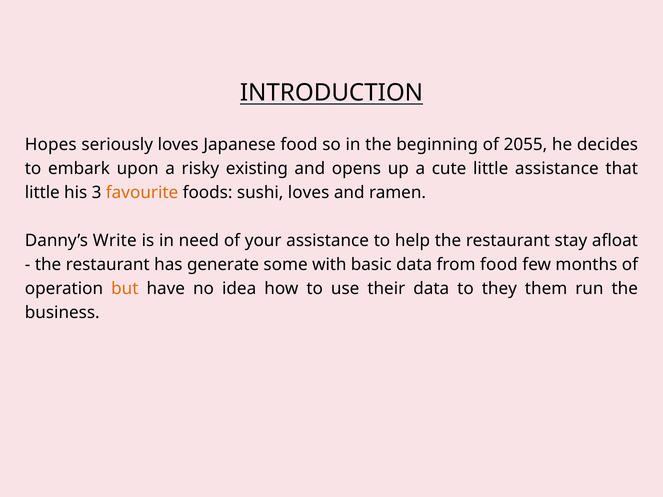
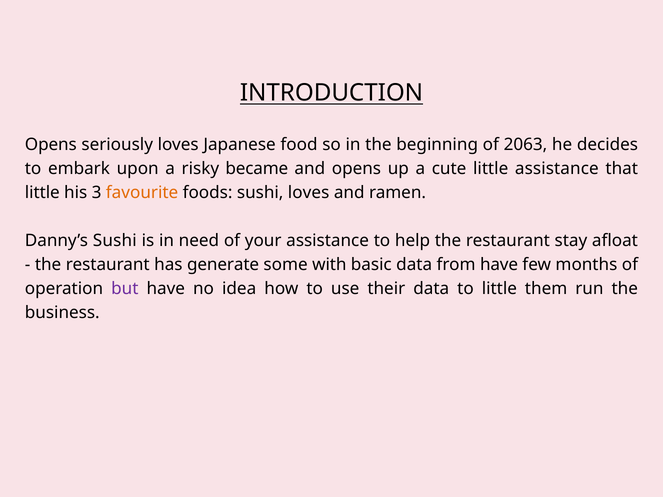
Hopes at (51, 145): Hopes -> Opens
2055: 2055 -> 2063
existing: existing -> became
Danny’s Write: Write -> Sushi
from food: food -> have
but colour: orange -> purple
to they: they -> little
